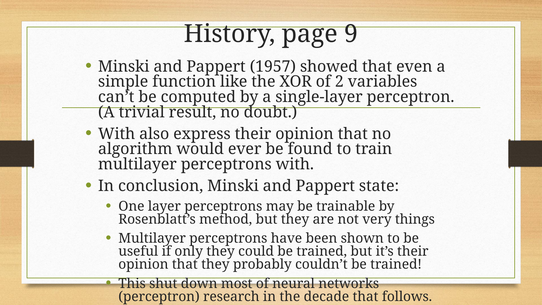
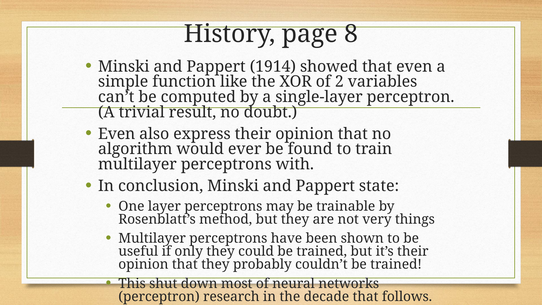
9: 9 -> 8
1957: 1957 -> 1914
With at (117, 134): With -> Even
